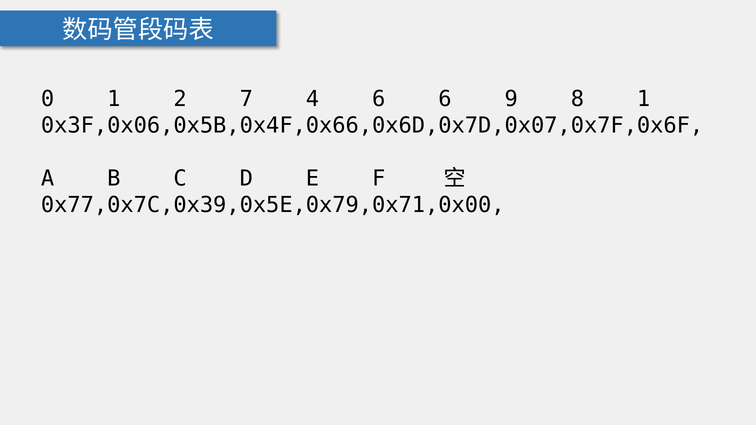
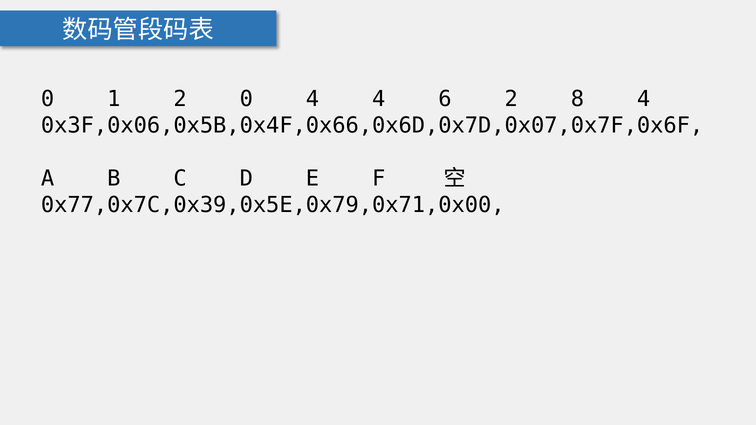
2 7: 7 -> 0
4 6: 6 -> 4
6 9: 9 -> 2
8 1: 1 -> 4
